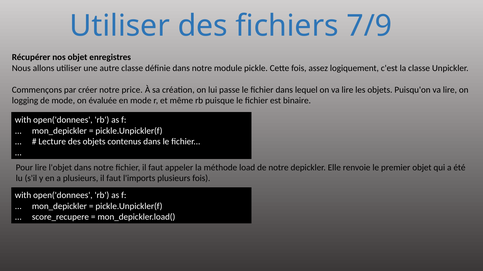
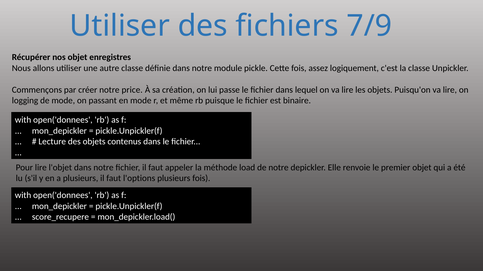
évaluée: évaluée -> passant
l'imports: l'imports -> l'options
